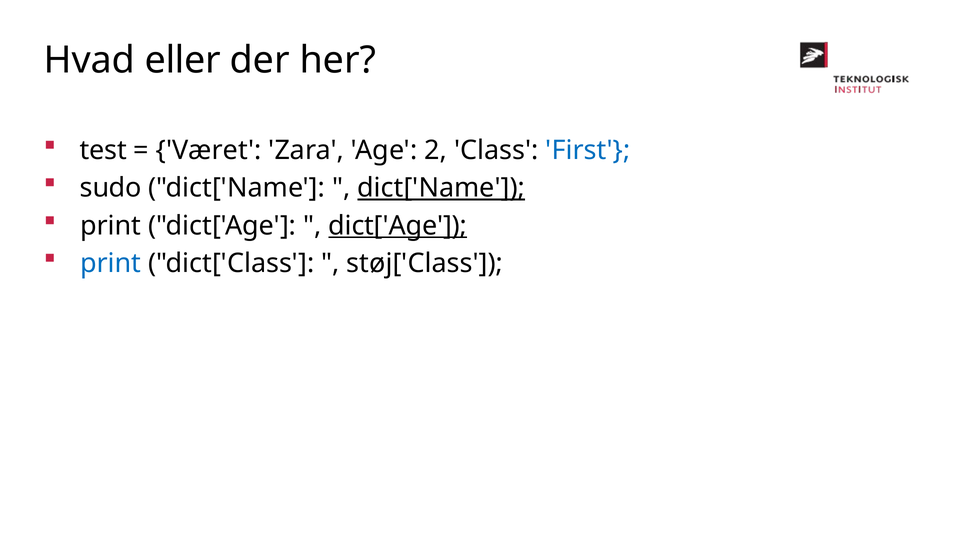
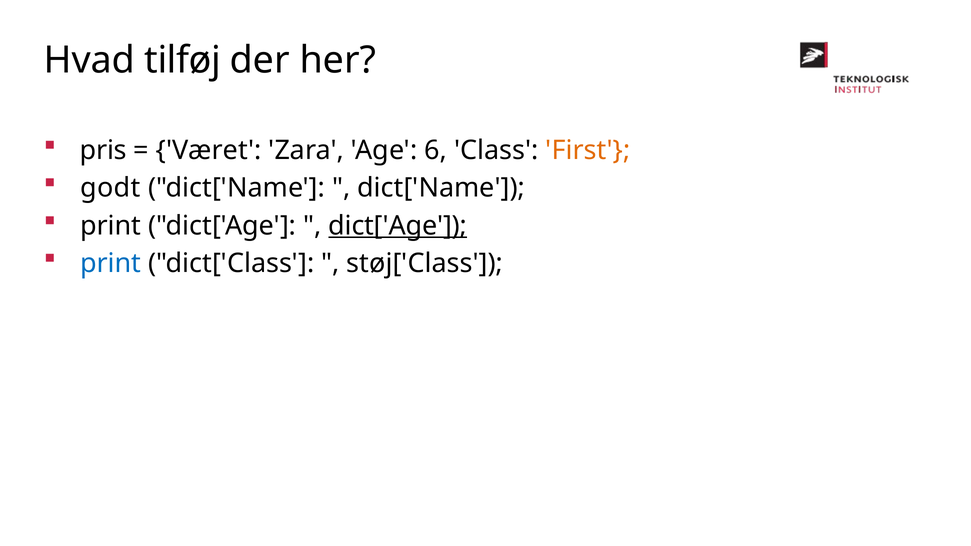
eller: eller -> tilføj
test: test -> pris
2: 2 -> 6
First colour: blue -> orange
sudo: sudo -> godt
dict['Name at (441, 188) underline: present -> none
